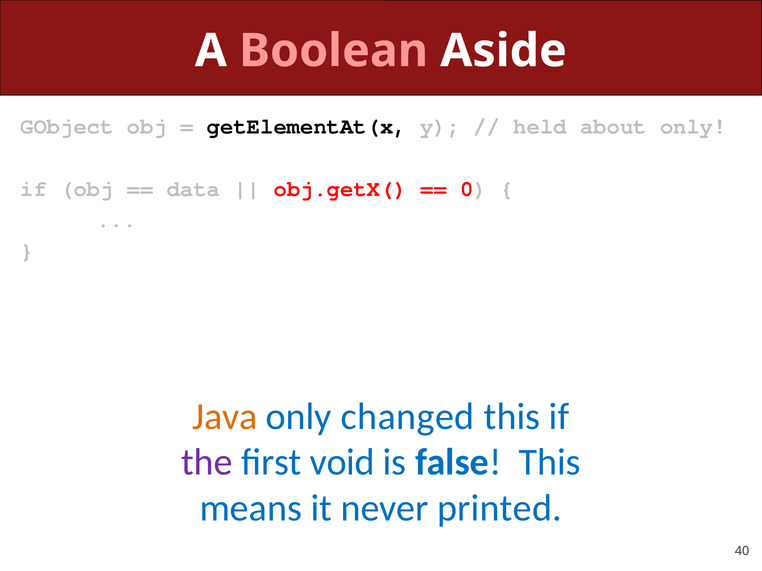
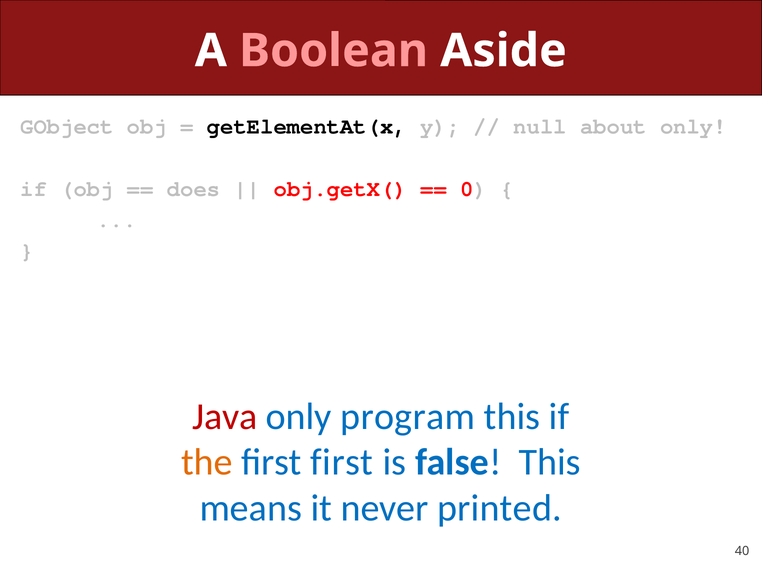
held: held -> null
data: data -> does
Java colour: orange -> red
changed: changed -> program
the colour: purple -> orange
first void: void -> first
